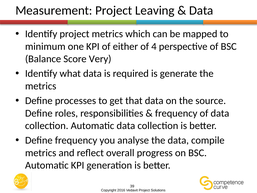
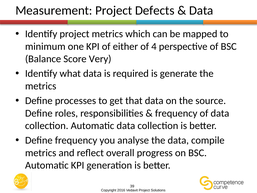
Leaving: Leaving -> Defects
